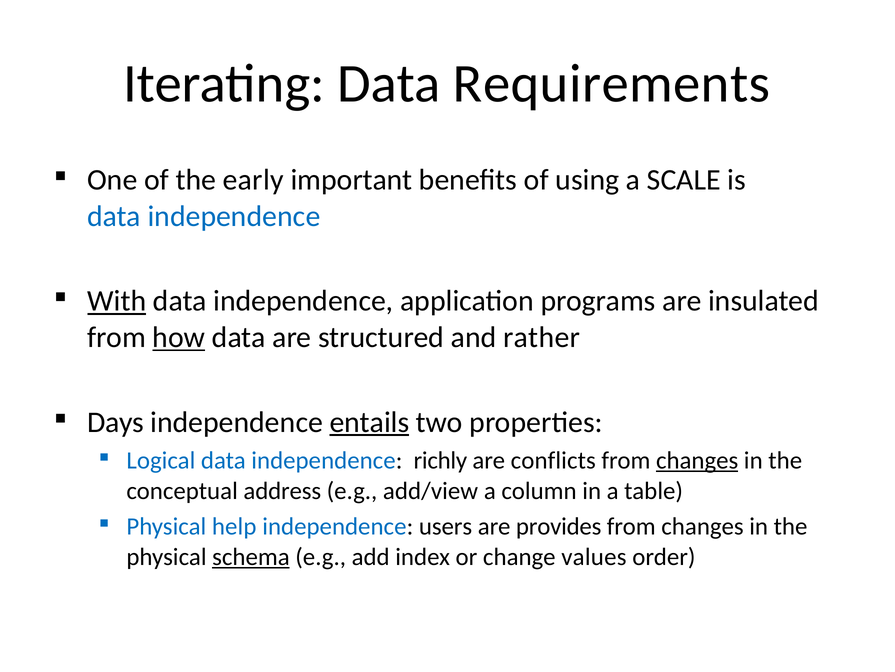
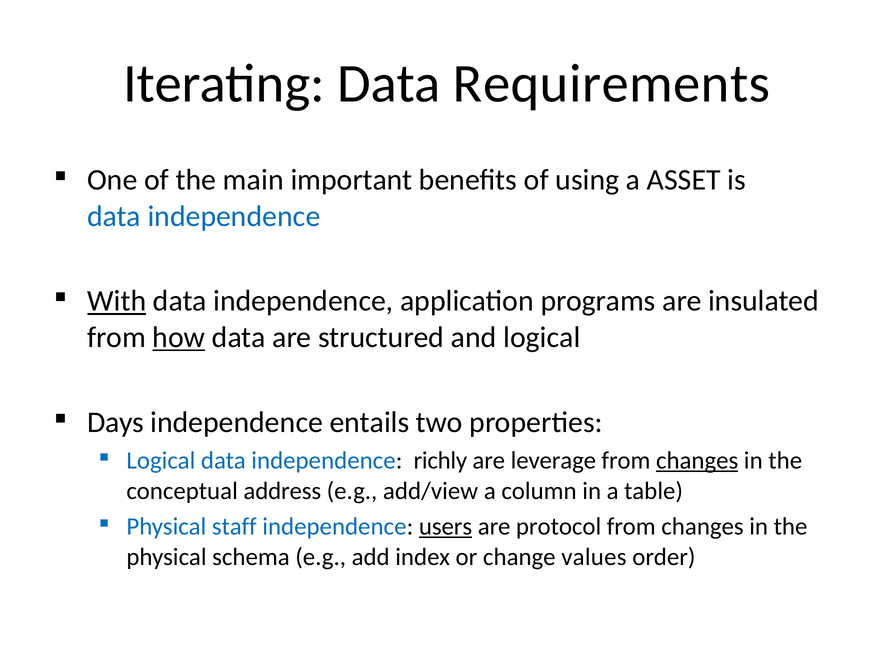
early: early -> main
SCALE: SCALE -> ASSET
and rather: rather -> logical
entails underline: present -> none
conflicts: conflicts -> leverage
help: help -> staff
users underline: none -> present
provides: provides -> protocol
schema underline: present -> none
